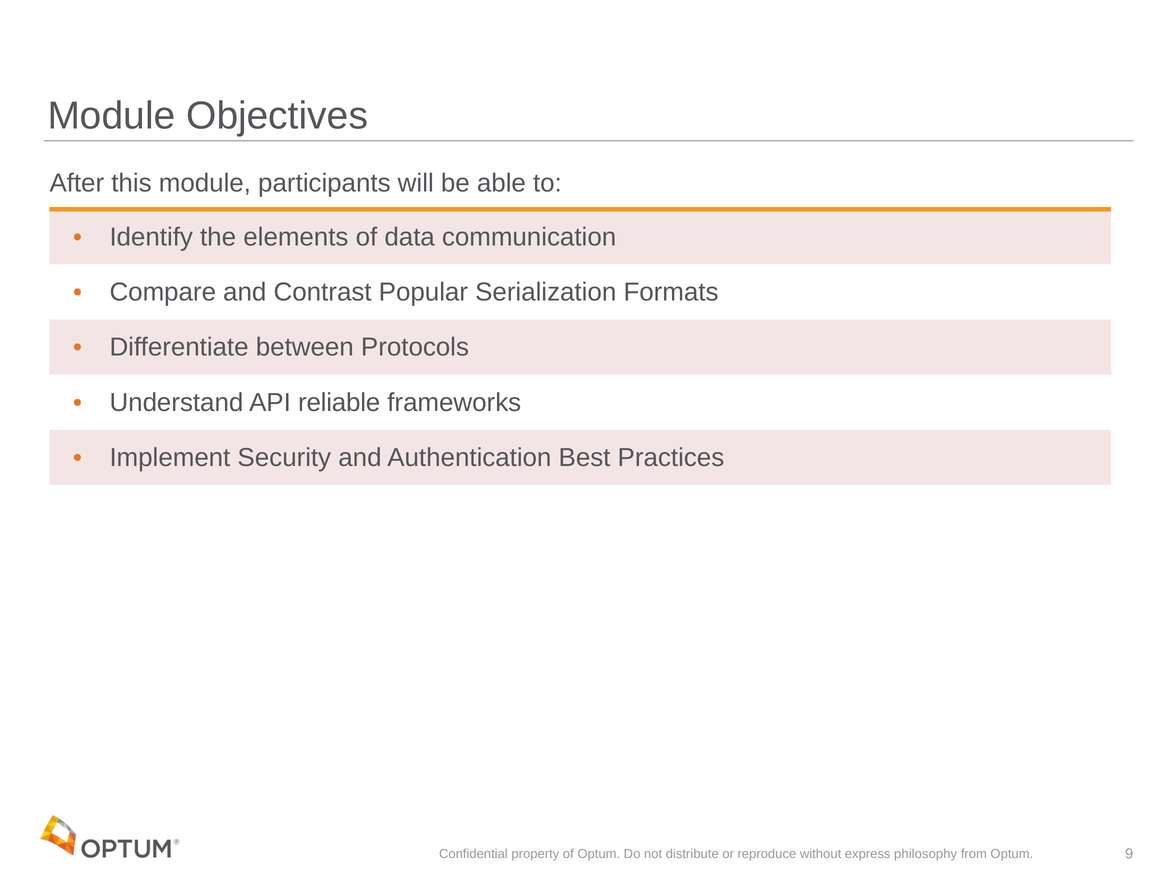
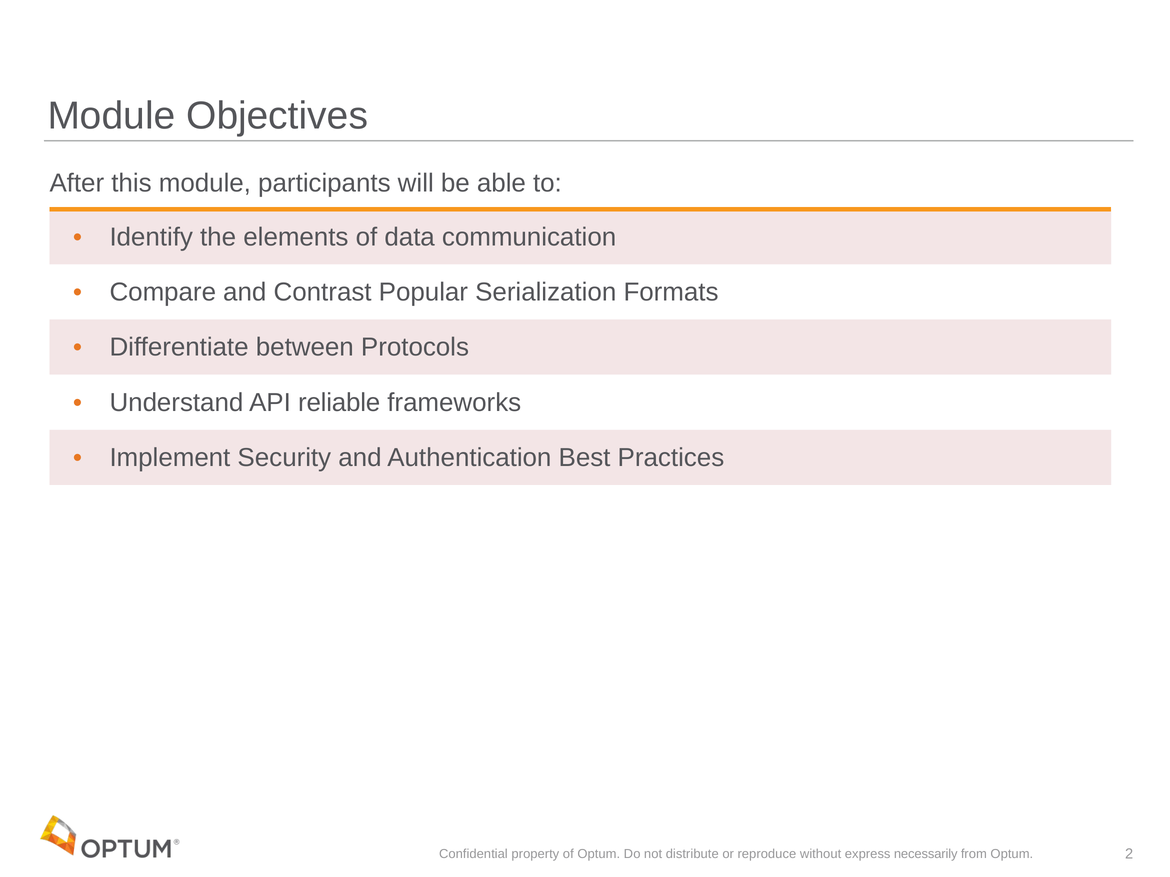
philosophy: philosophy -> necessarily
9: 9 -> 2
